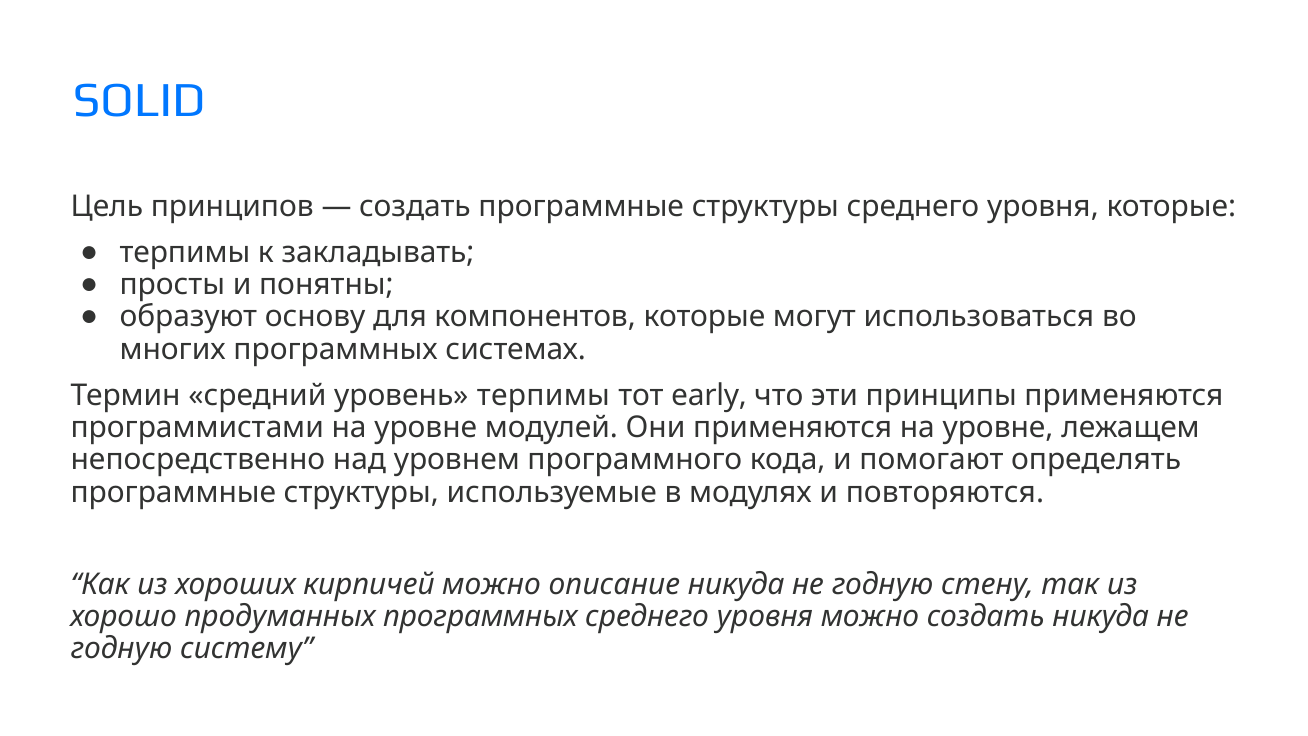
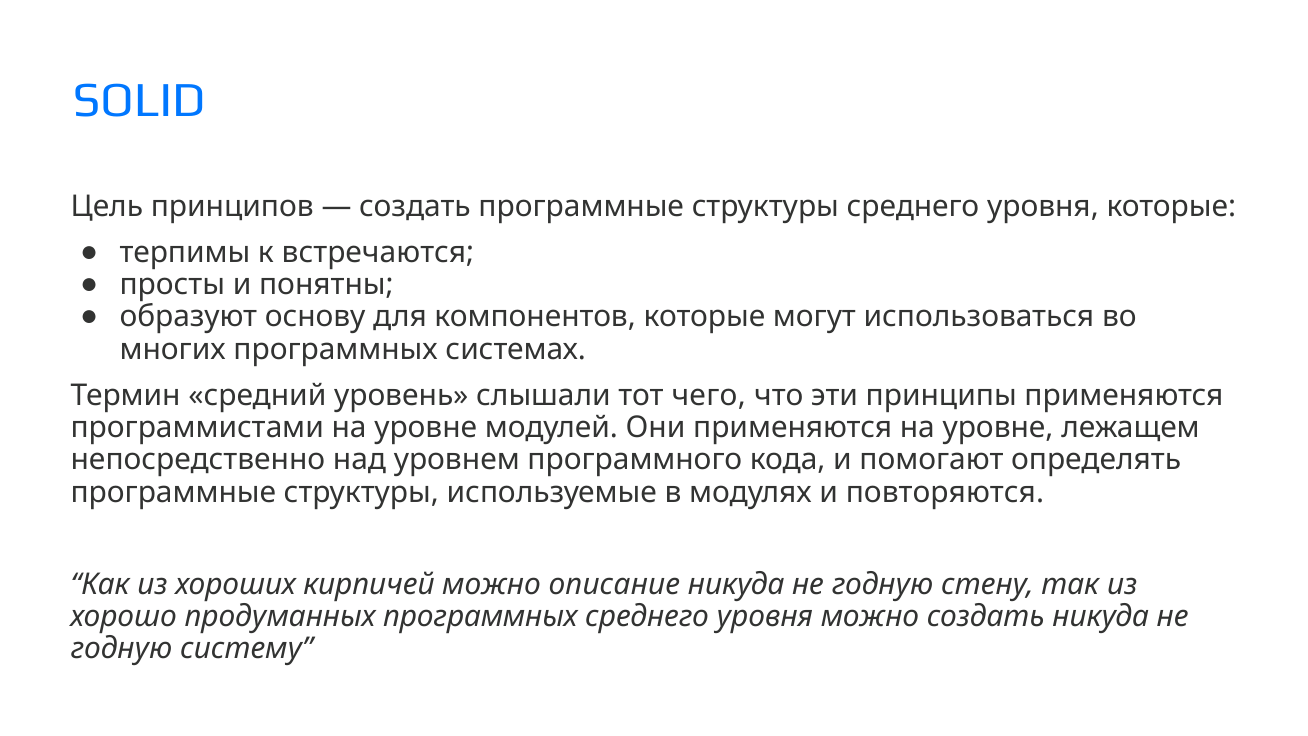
закладывать: закладывать -> встречаются
уровень терпимы: терпимы -> слышали
early: early -> чего
